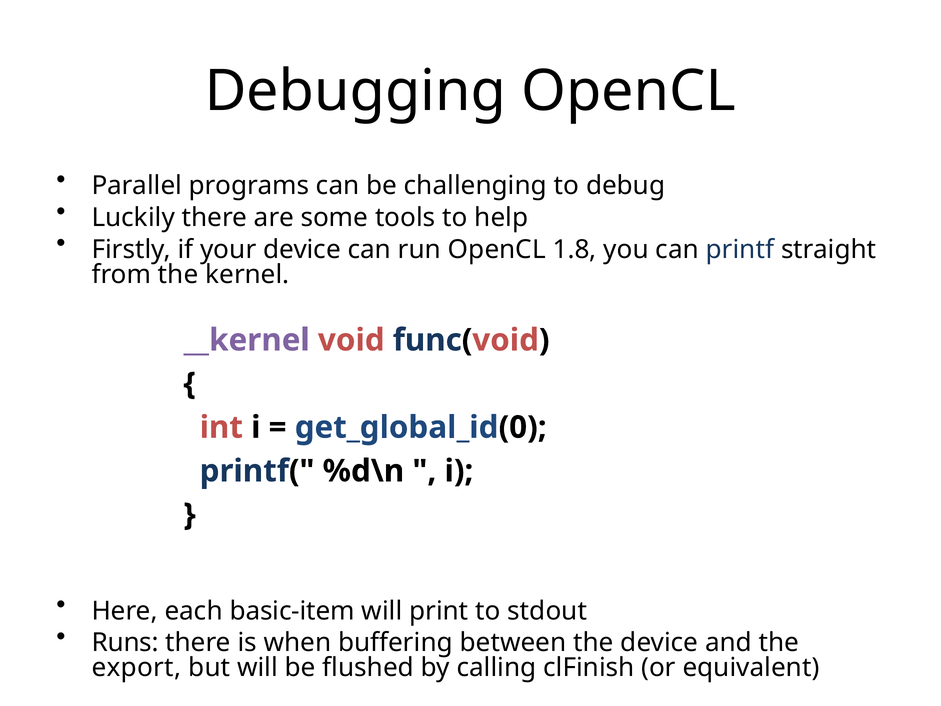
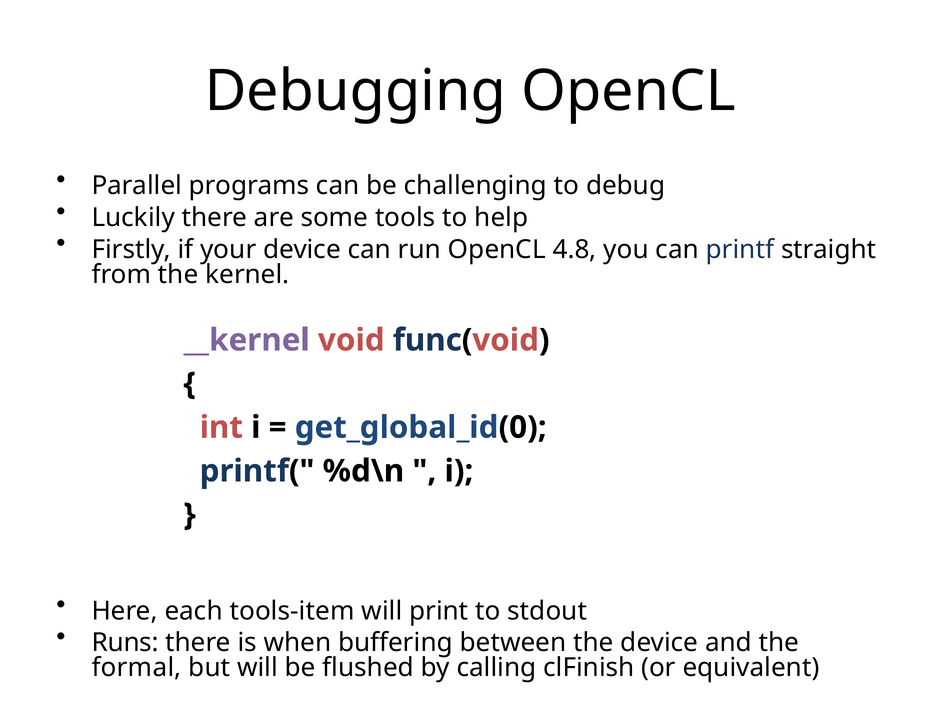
1.8: 1.8 -> 4.8
basic-item: basic-item -> tools-item
export: export -> formal
